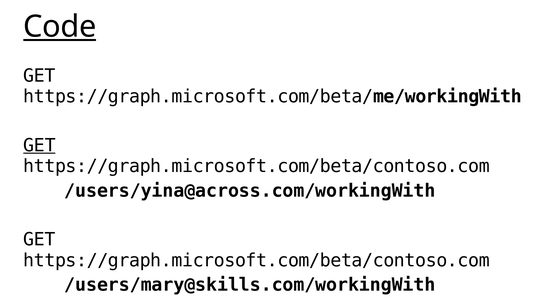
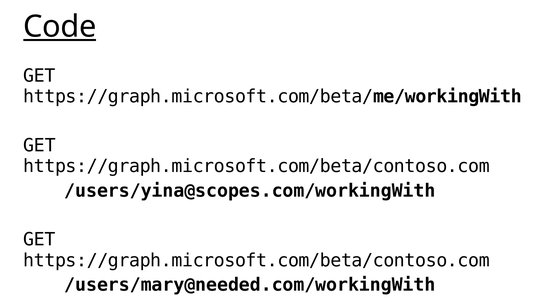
GET at (39, 145) underline: present -> none
/users/yina@across.com/workingWith: /users/yina@across.com/workingWith -> /users/yina@scopes.com/workingWith
/users/mary@skills.com/workingWith: /users/mary@skills.com/workingWith -> /users/mary@needed.com/workingWith
